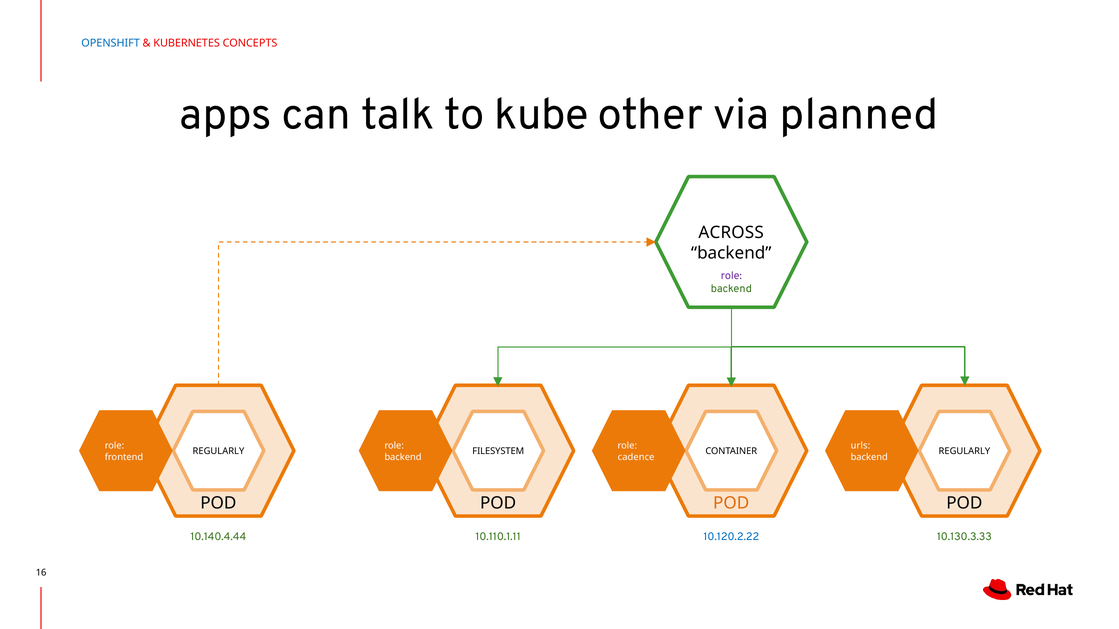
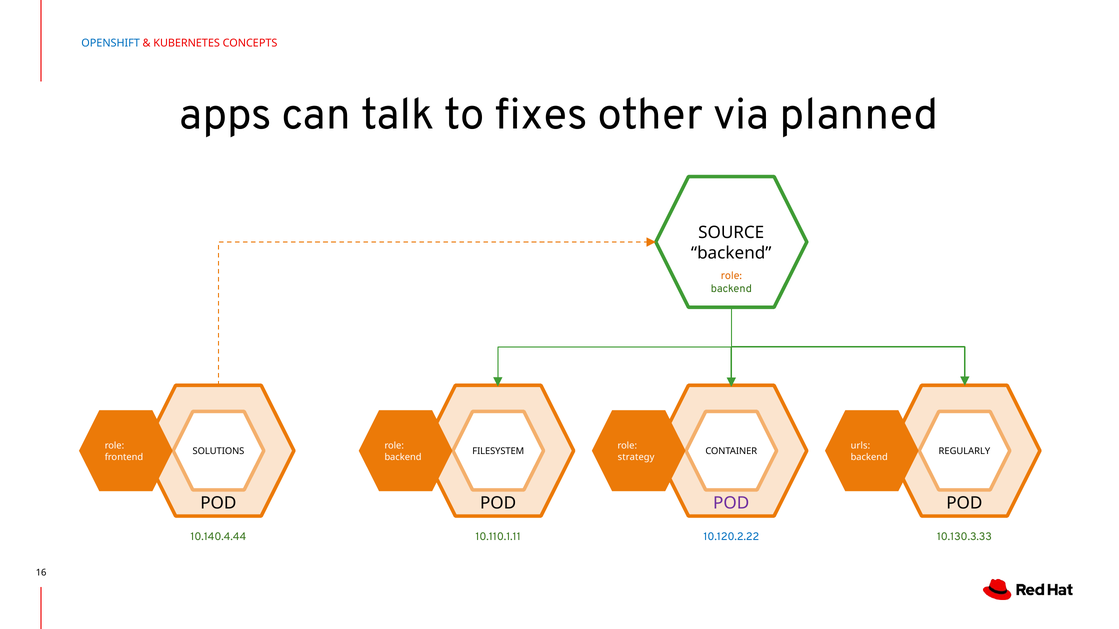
kube: kube -> fixes
ACROSS: ACROSS -> SOURCE
role at (731, 276) colour: purple -> orange
REGULARLY at (218, 452): REGULARLY -> SOLUTIONS
cadence: cadence -> strategy
POD at (731, 504) colour: orange -> purple
